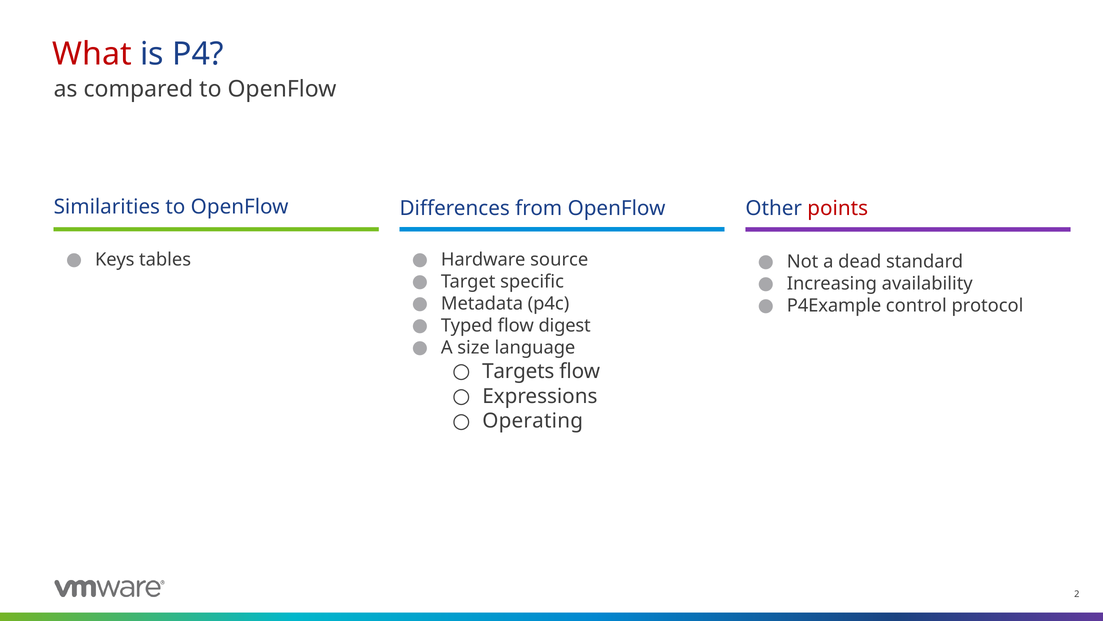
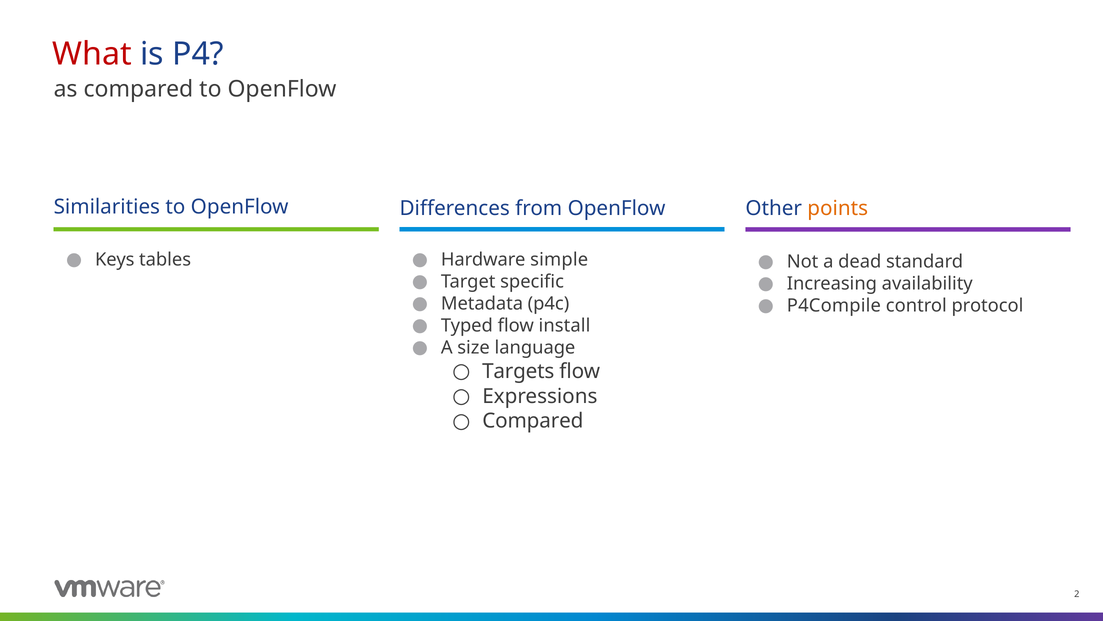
points colour: red -> orange
source: source -> simple
P4Example: P4Example -> P4Compile
digest: digest -> install
Operating at (533, 421): Operating -> Compared
